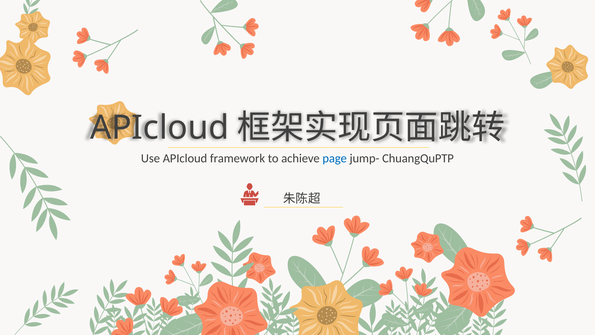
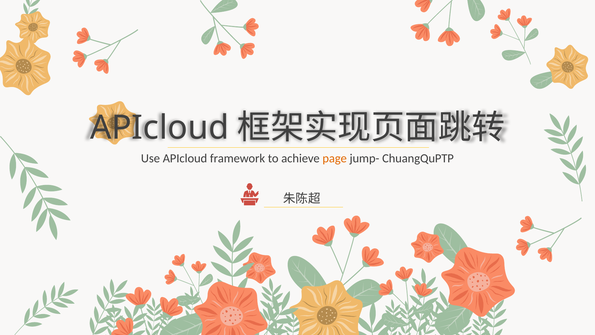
page colour: blue -> orange
